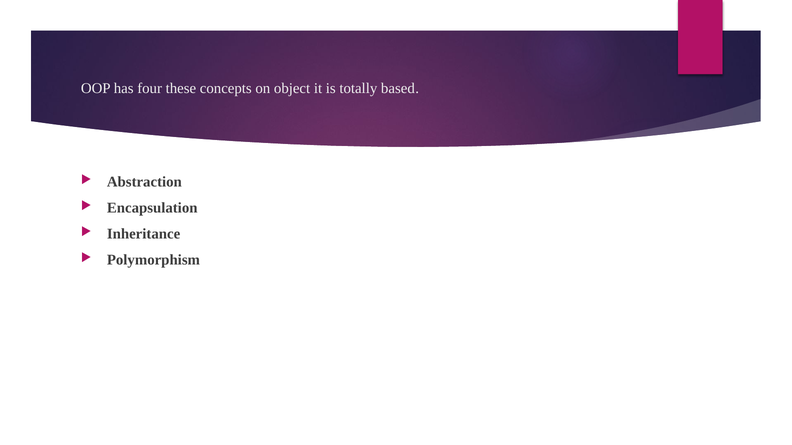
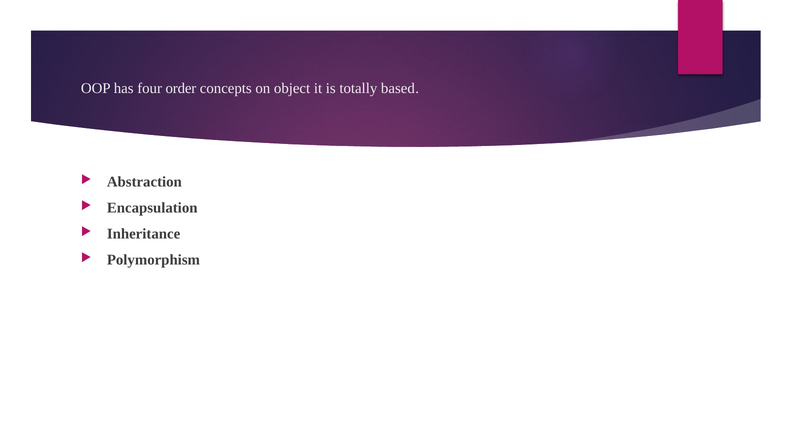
these: these -> order
